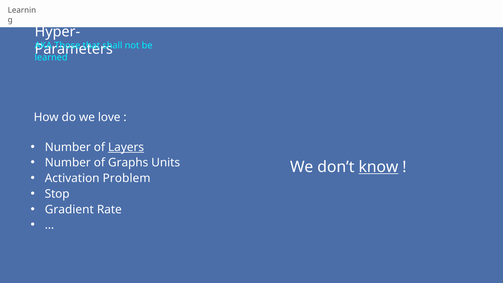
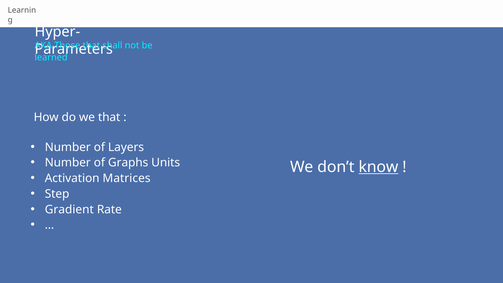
we love: love -> that
Layers underline: present -> none
Problem: Problem -> Matrices
Stop: Stop -> Step
